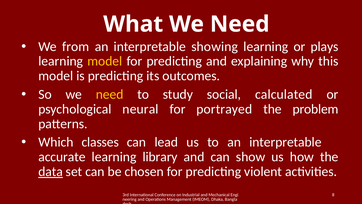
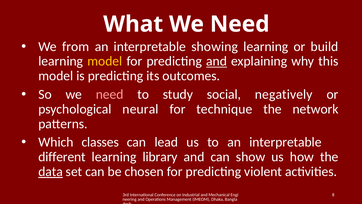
plays: plays -> build
and at (217, 61) underline: none -> present
need at (110, 94) colour: yellow -> pink
calculated: calculated -> negatively
portrayed: portrayed -> technique
problem: problem -> network
accurate: accurate -> different
